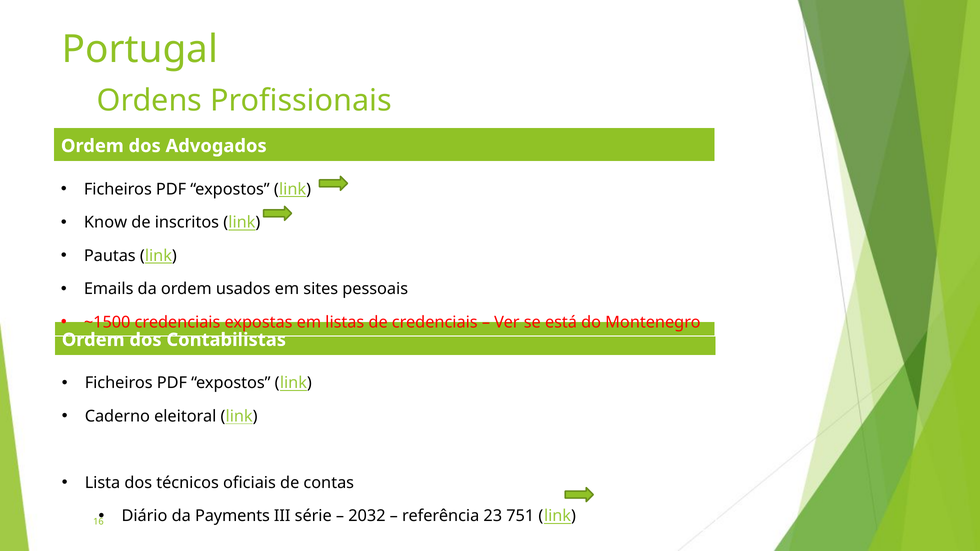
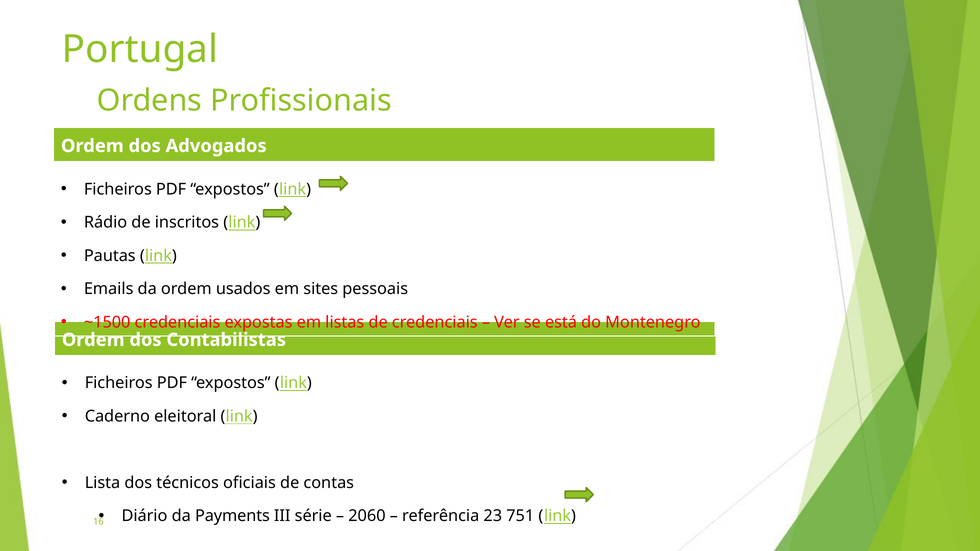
Know: Know -> Rádio
2032: 2032 -> 2060
